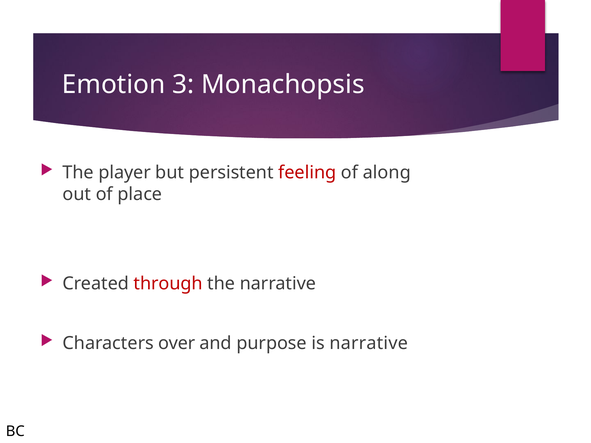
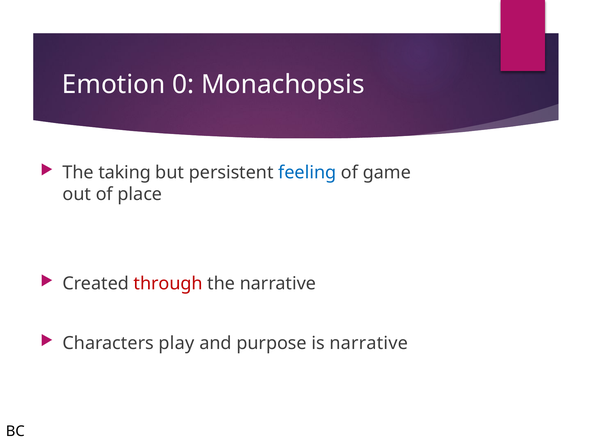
3: 3 -> 0
player: player -> taking
feeling colour: red -> blue
along: along -> game
over: over -> play
